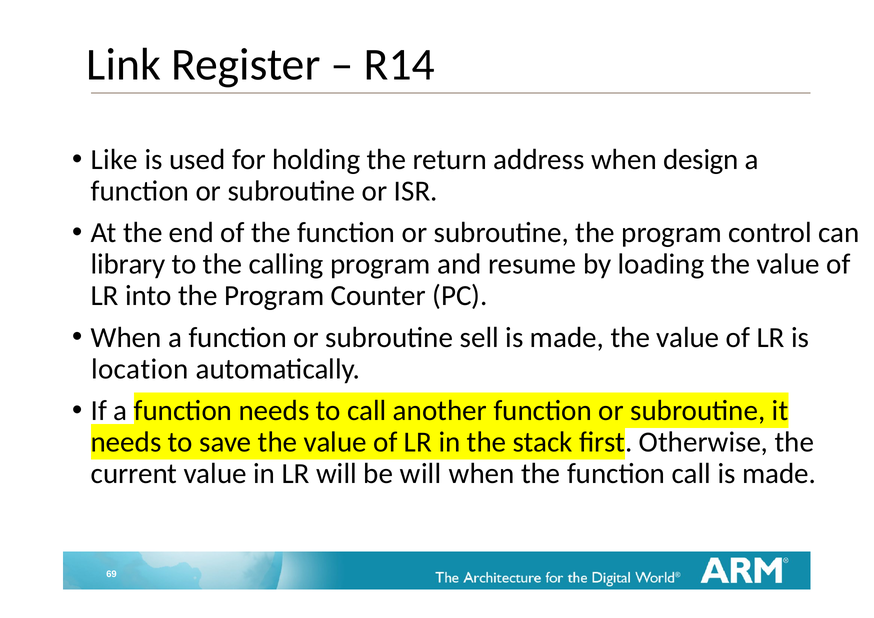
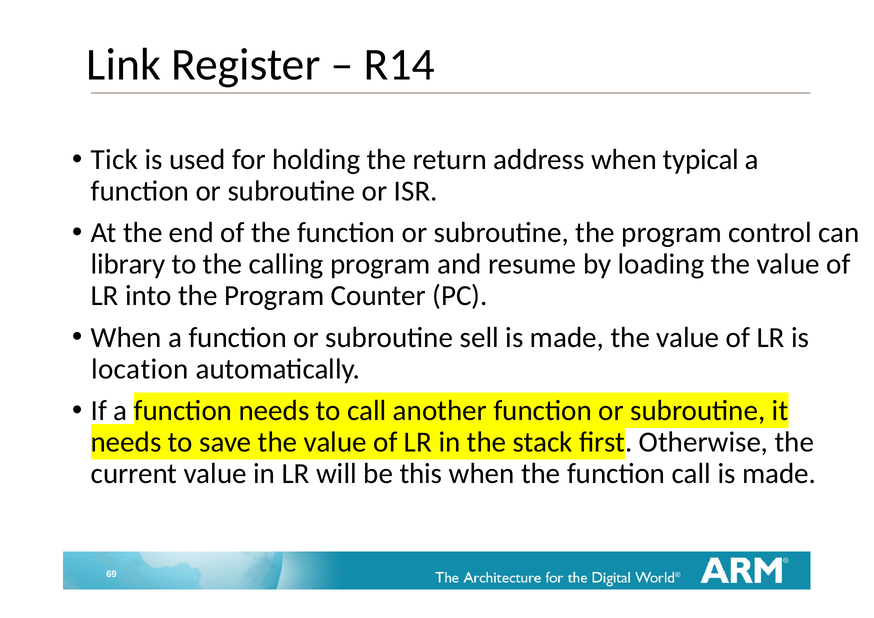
Like: Like -> Tick
design: design -> typical
be will: will -> this
